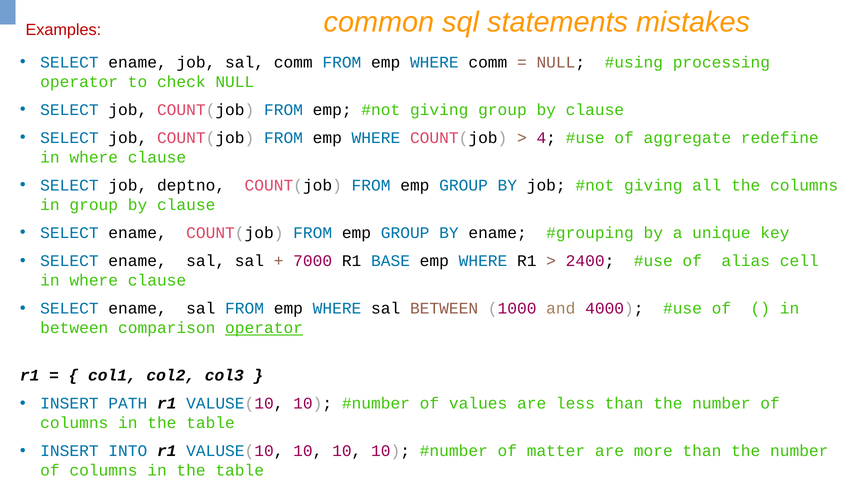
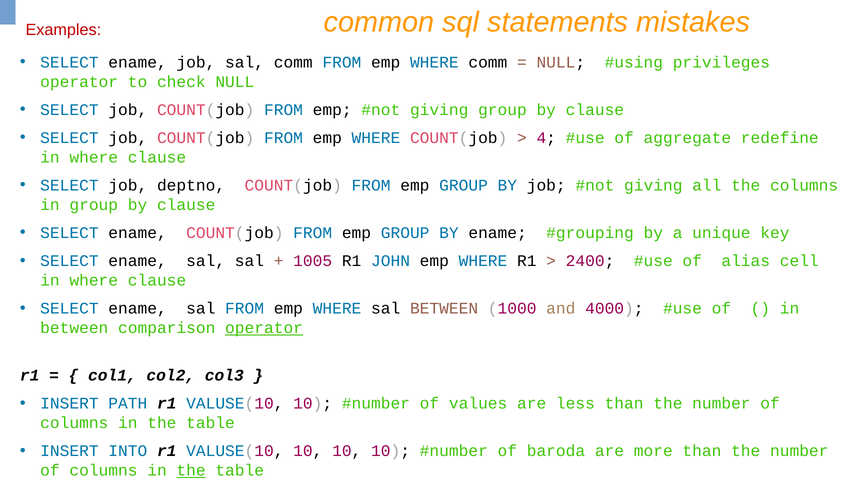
processing: processing -> privileges
7000: 7000 -> 1005
BASE: BASE -> JOHN
matter: matter -> baroda
the at (191, 471) underline: none -> present
